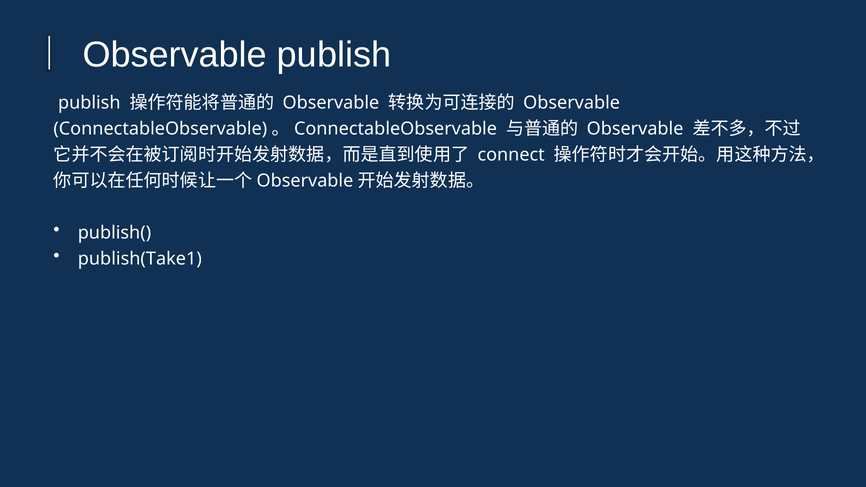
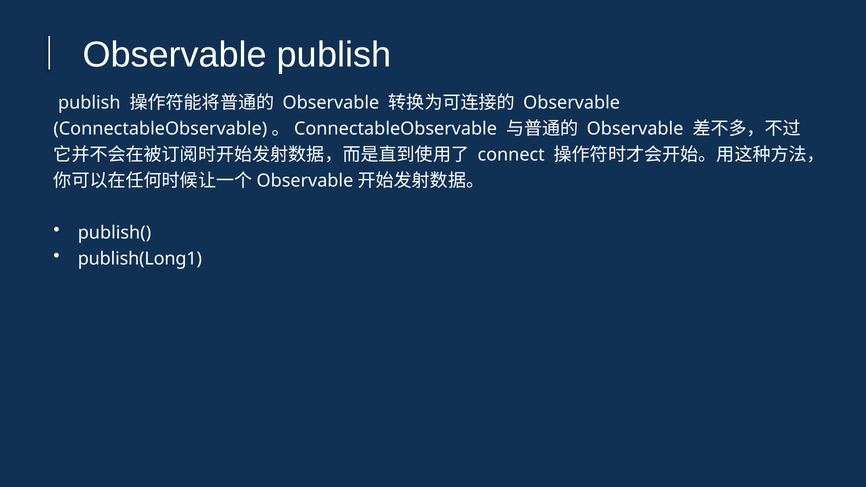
publish(Take1: publish(Take1 -> publish(Long1
